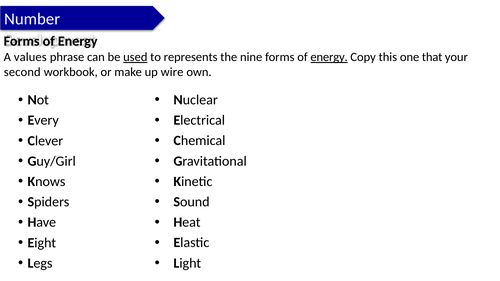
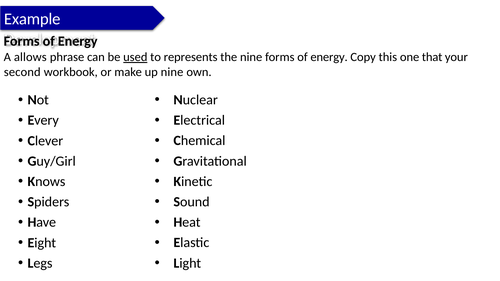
Number: Number -> Example
values: values -> allows
energy at (329, 57) underline: present -> none
up wire: wire -> nine
